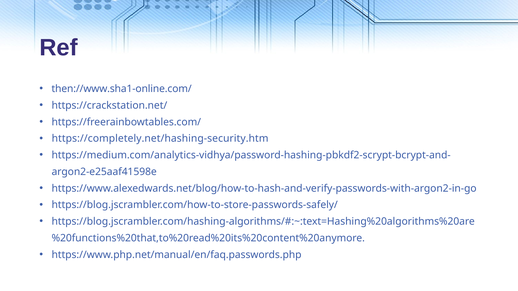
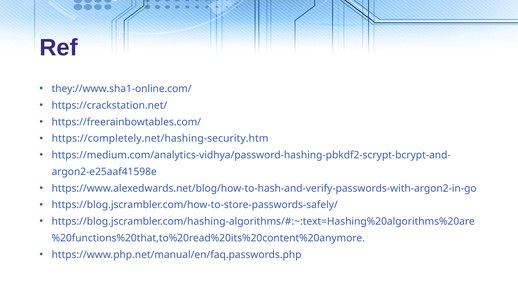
then://www.sha1-online.com/: then://www.sha1-online.com/ -> they://www.sha1-online.com/
